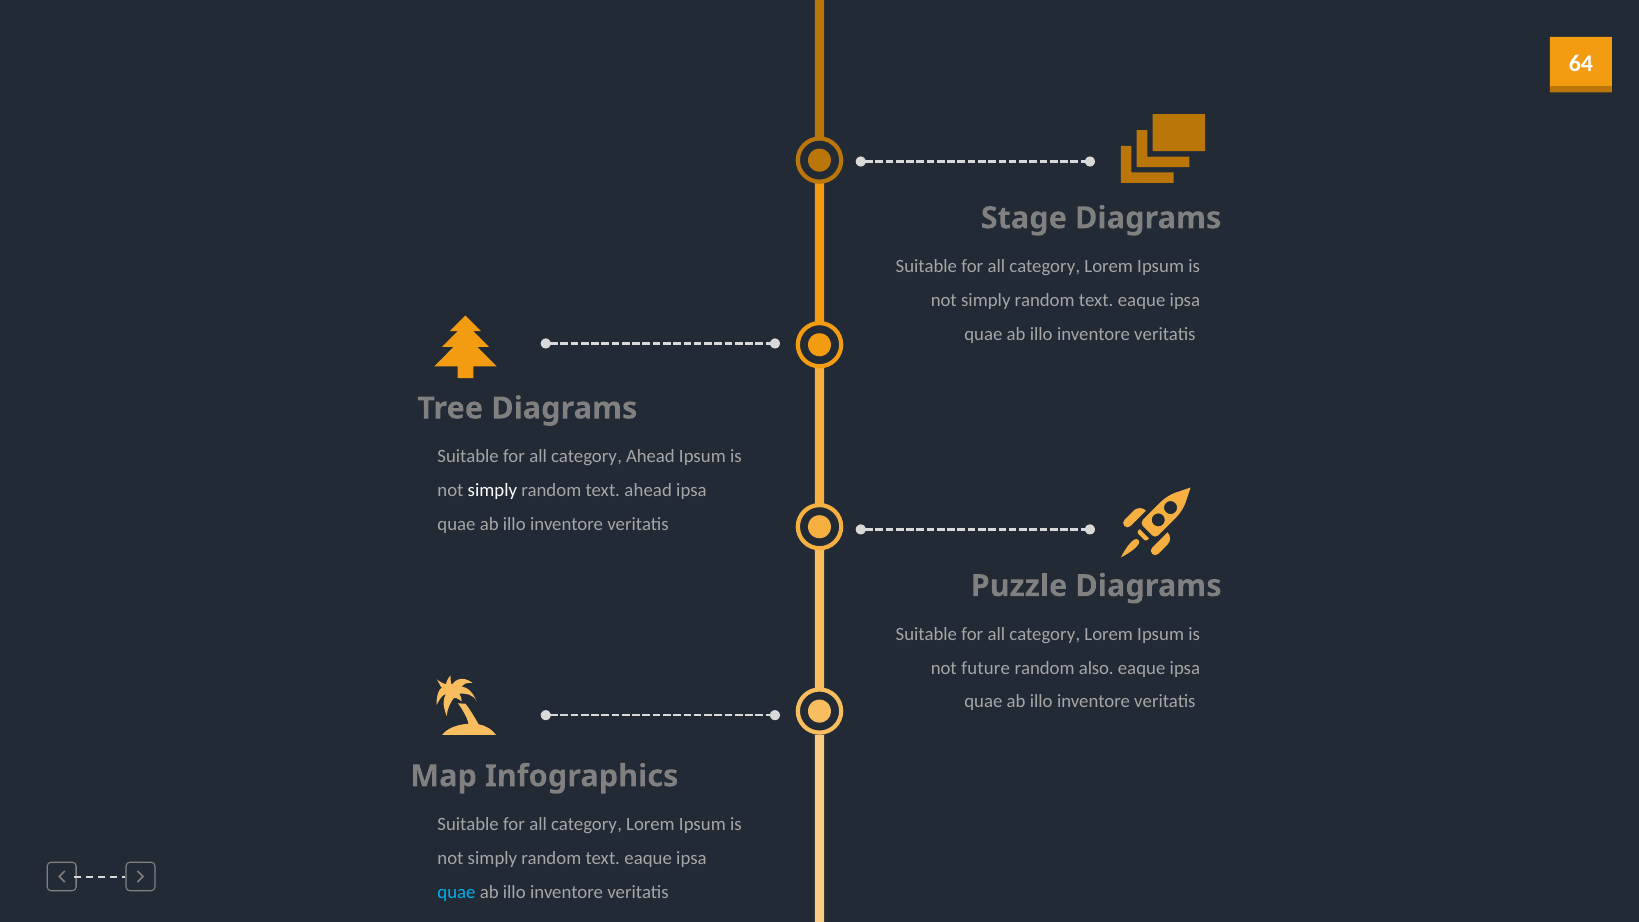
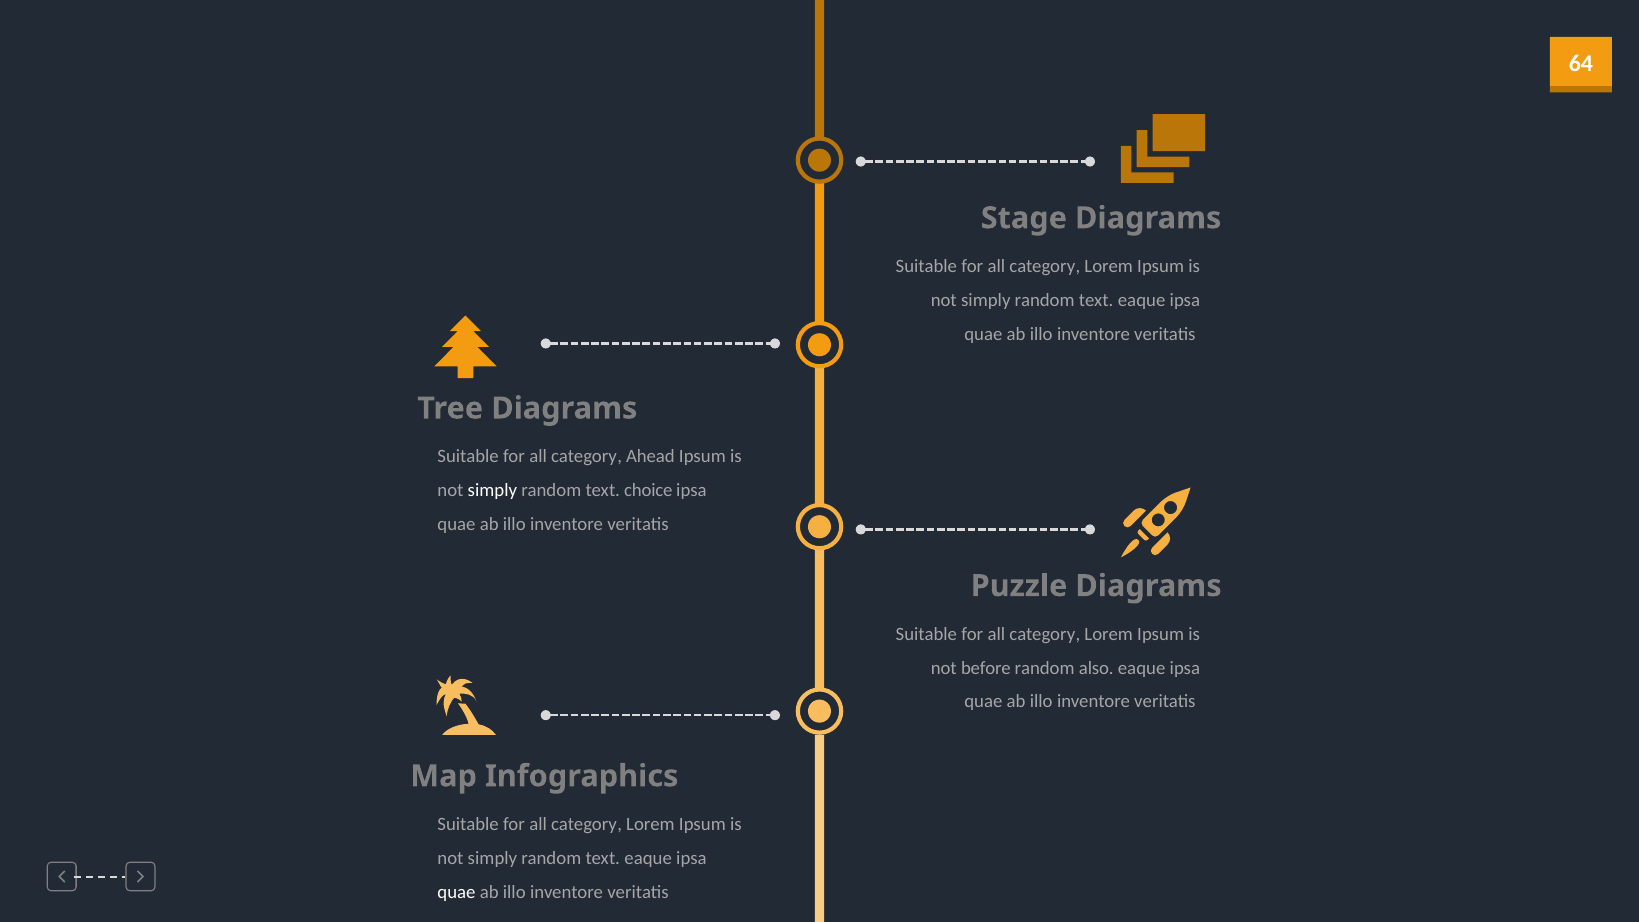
text ahead: ahead -> choice
future: future -> before
quae at (456, 892) colour: light blue -> white
